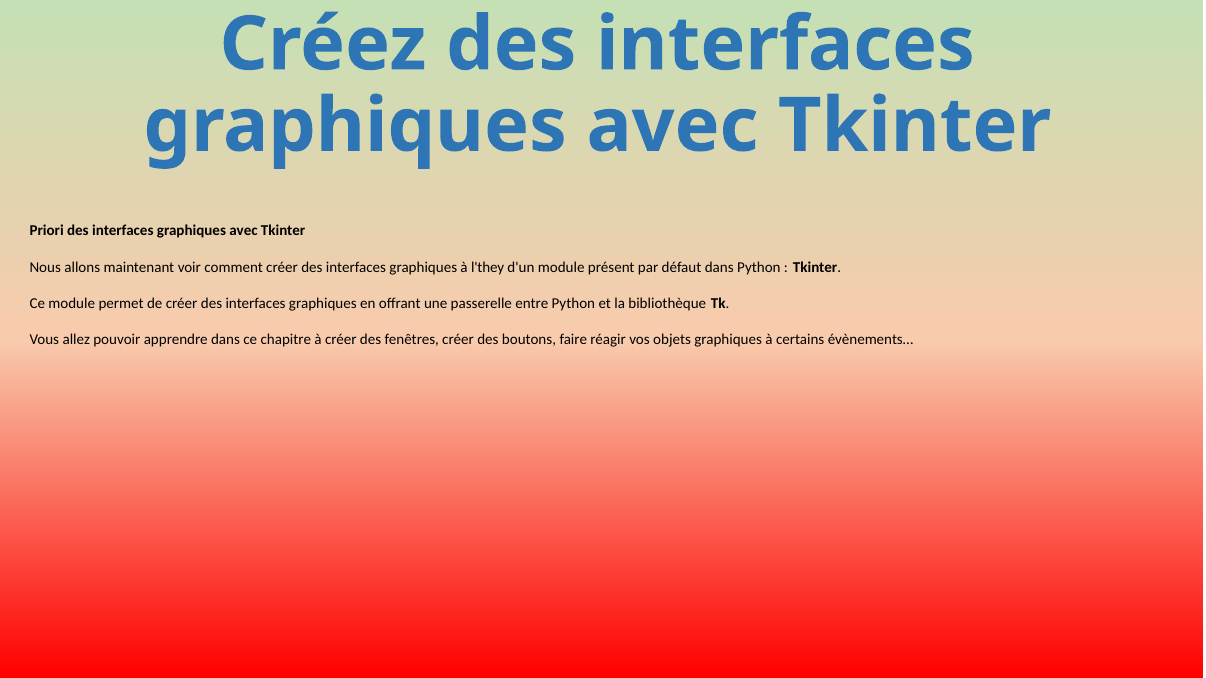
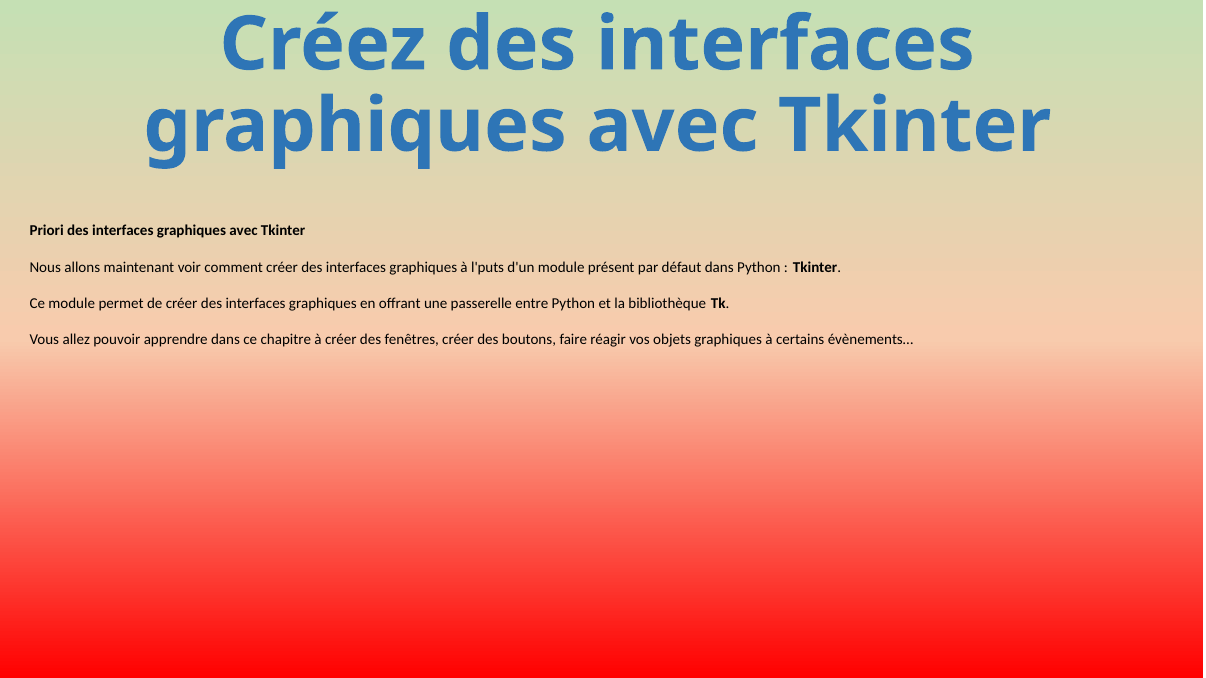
l'they: l'they -> l'puts
